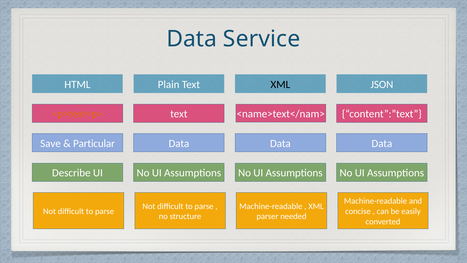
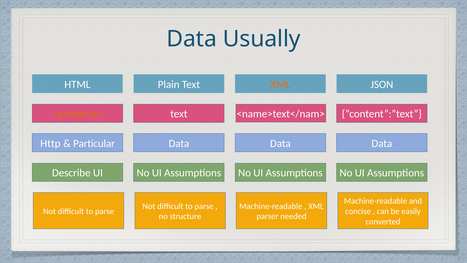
Service: Service -> Usually
XML at (280, 84) colour: black -> orange
Save: Save -> Http
